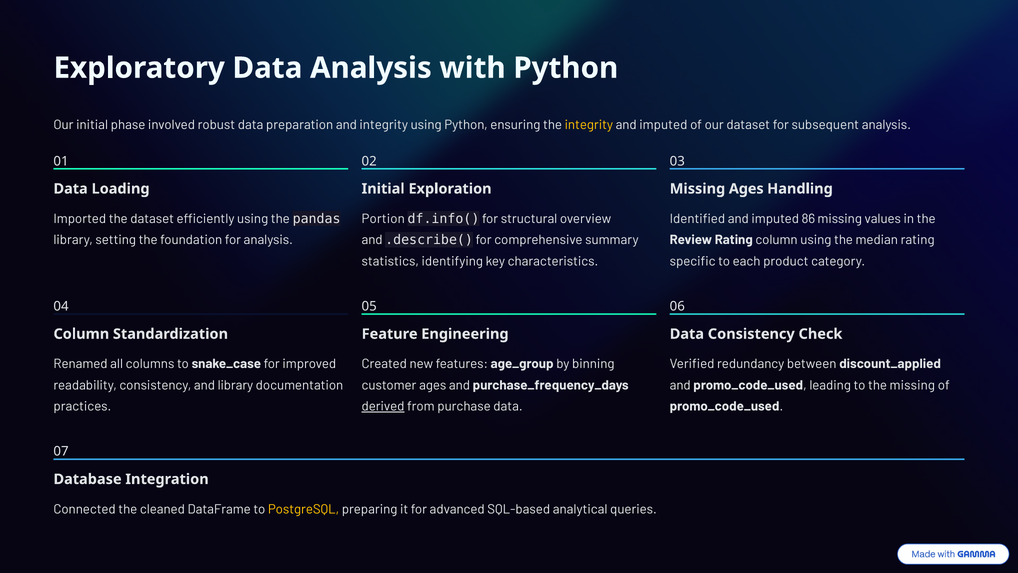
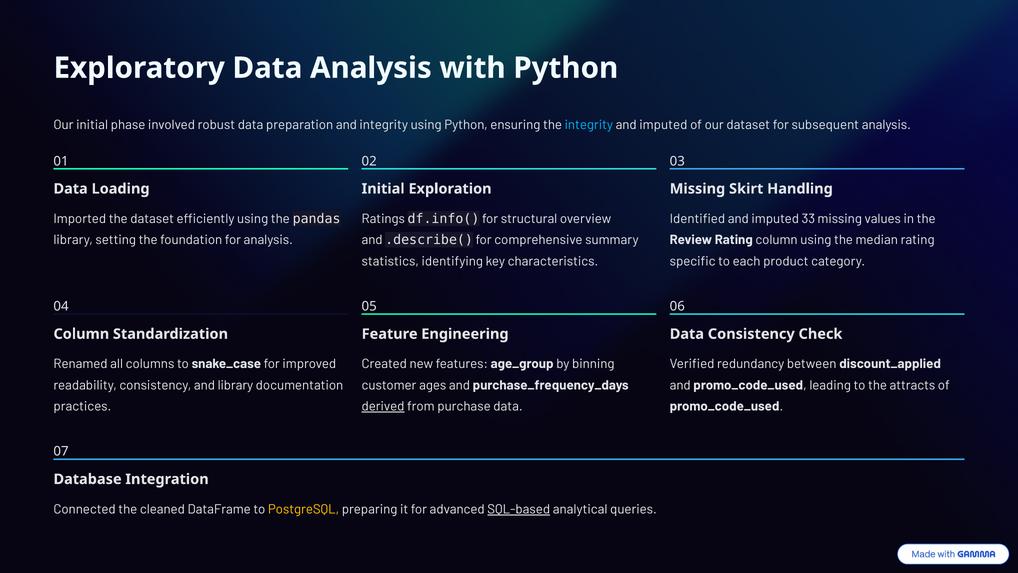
integrity at (589, 125) colour: yellow -> light blue
Missing Ages: Ages -> Skirt
Portion: Portion -> Ratings
86: 86 -> 33
the missing: missing -> attracts
SQL-based underline: none -> present
